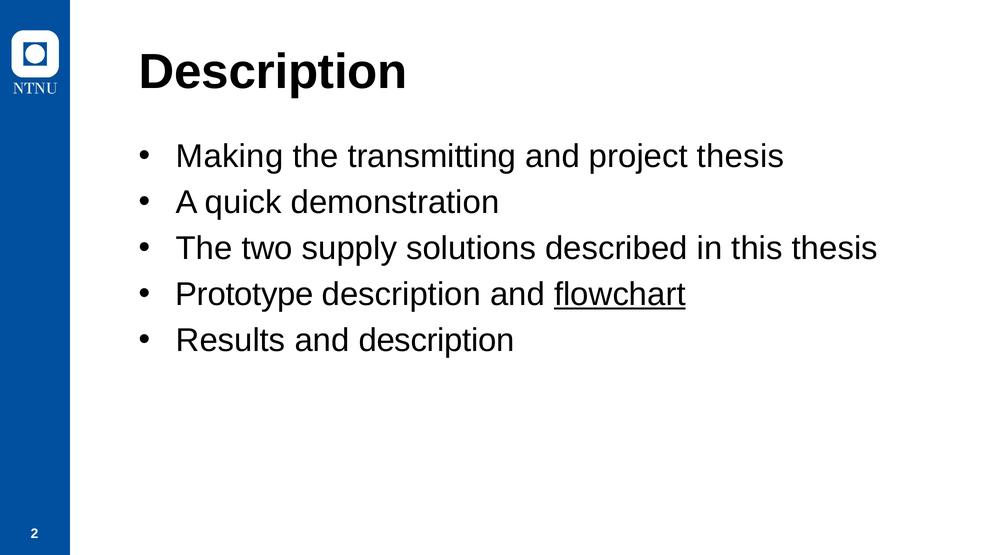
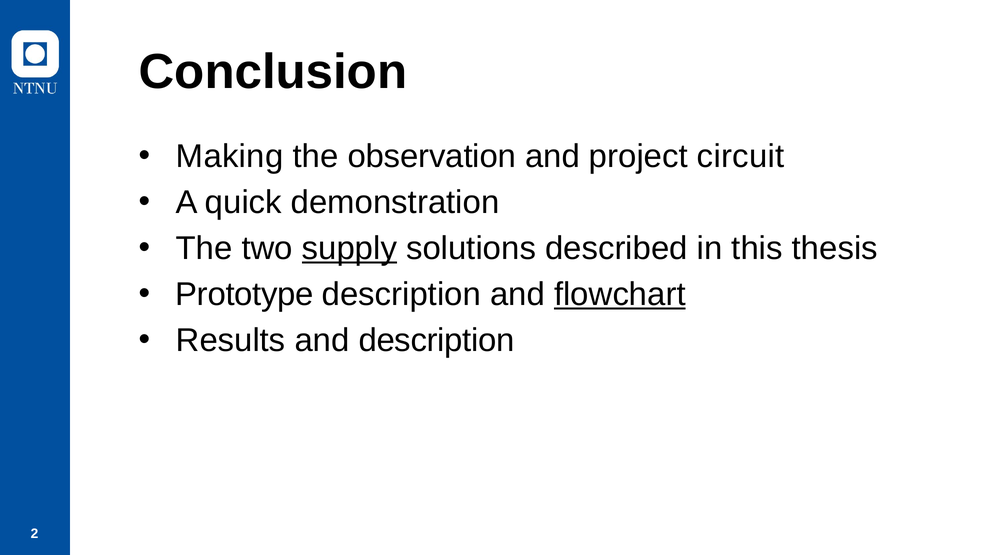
Description at (273, 72): Description -> Conclusion
transmitting: transmitting -> observation
project thesis: thesis -> circuit
supply underline: none -> present
